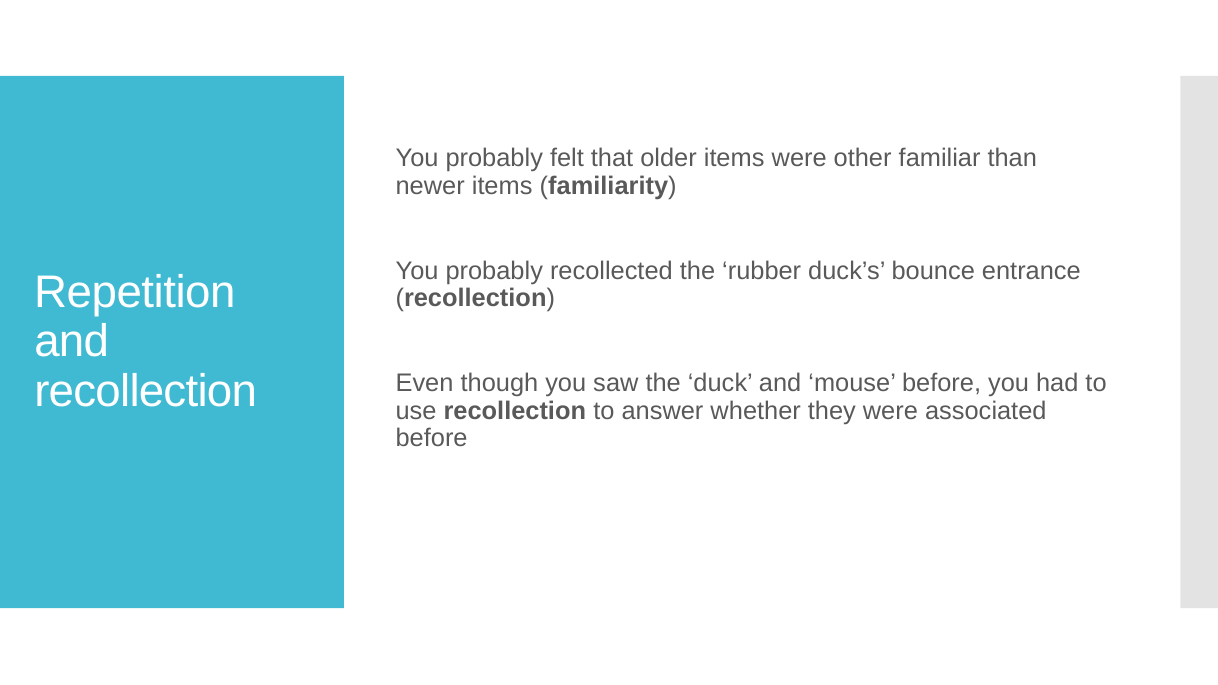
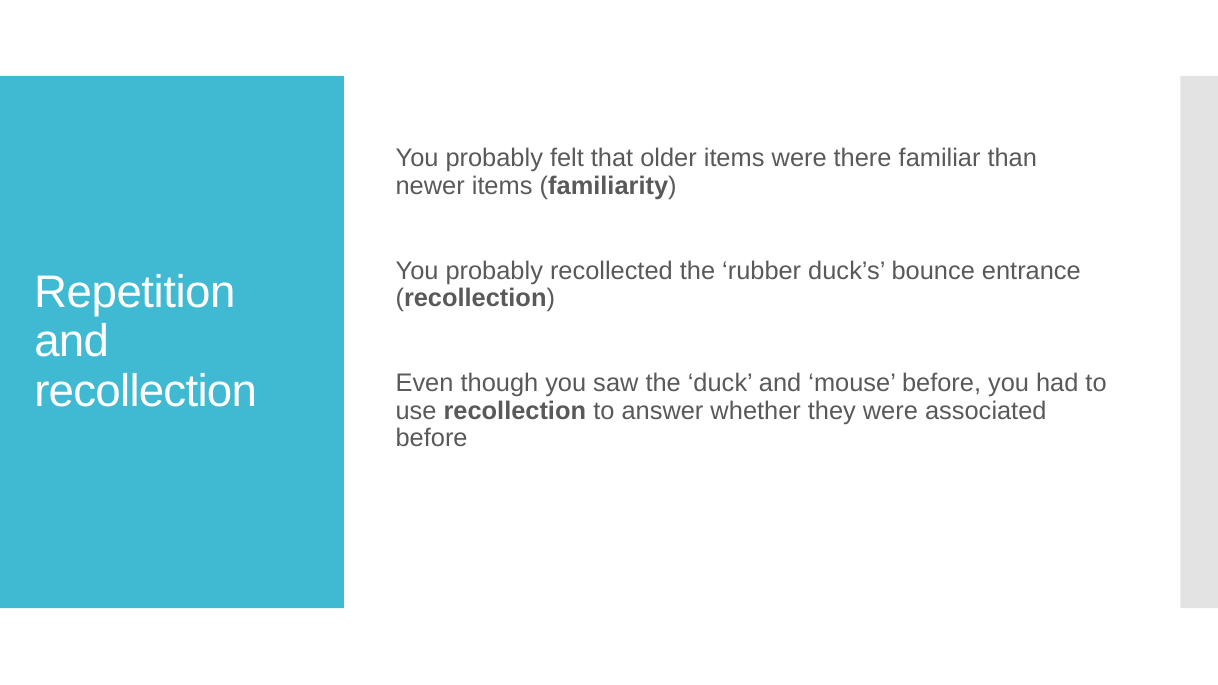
other: other -> there
